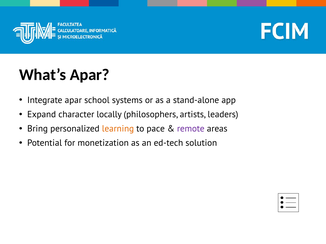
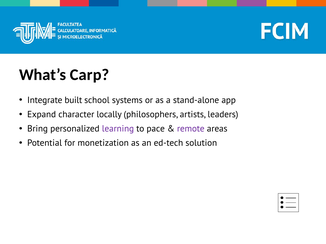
What’s Apar: Apar -> Carp
Integrate apar: apar -> built
learning colour: orange -> purple
